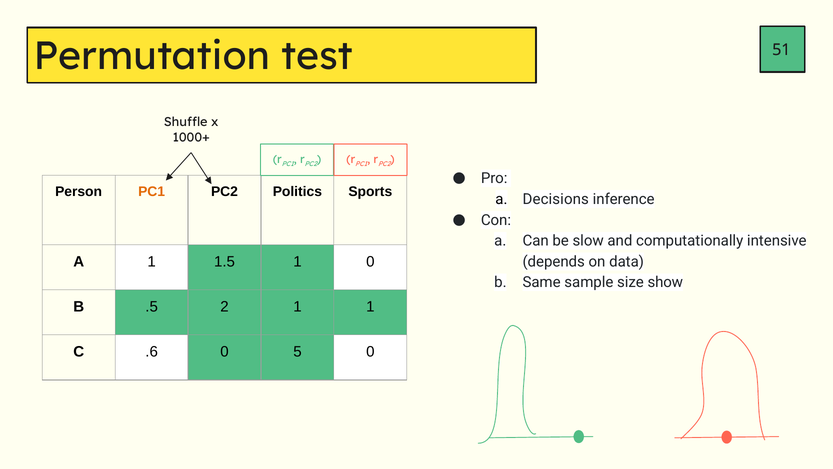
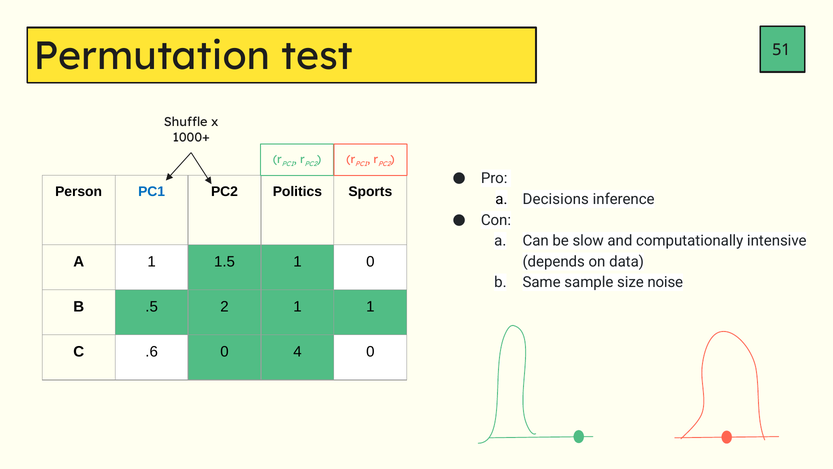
PC1 at (152, 191) colour: orange -> blue
show: show -> noise
5: 5 -> 4
